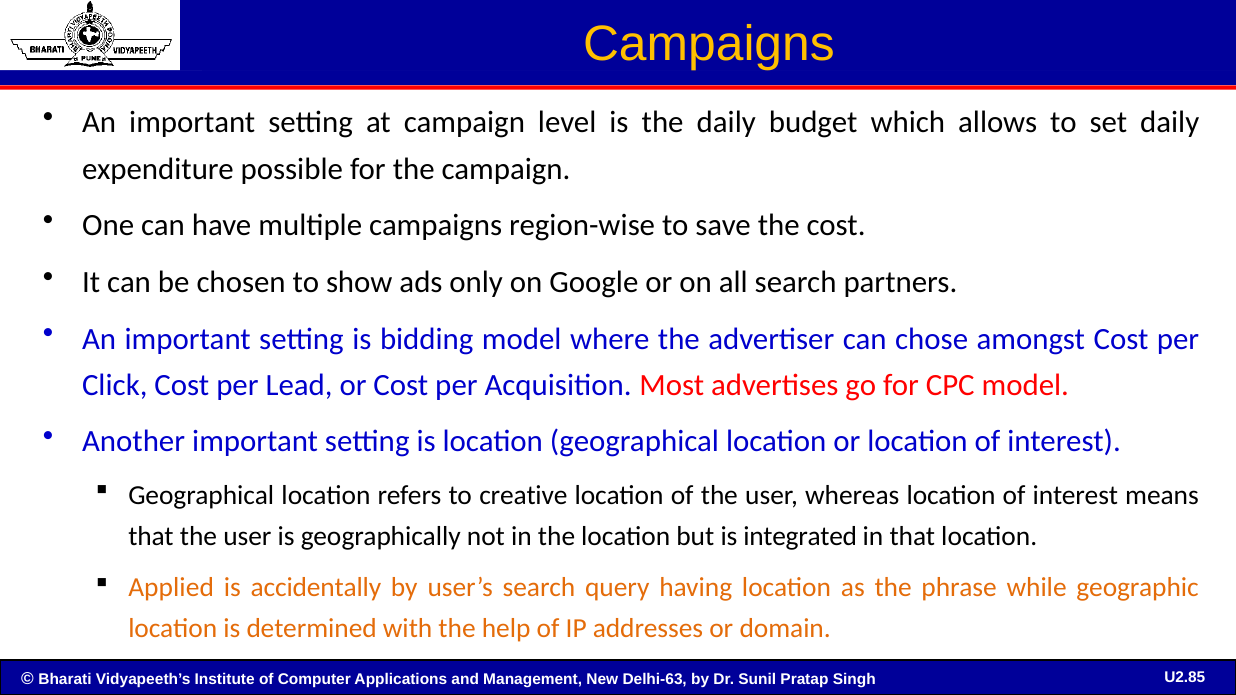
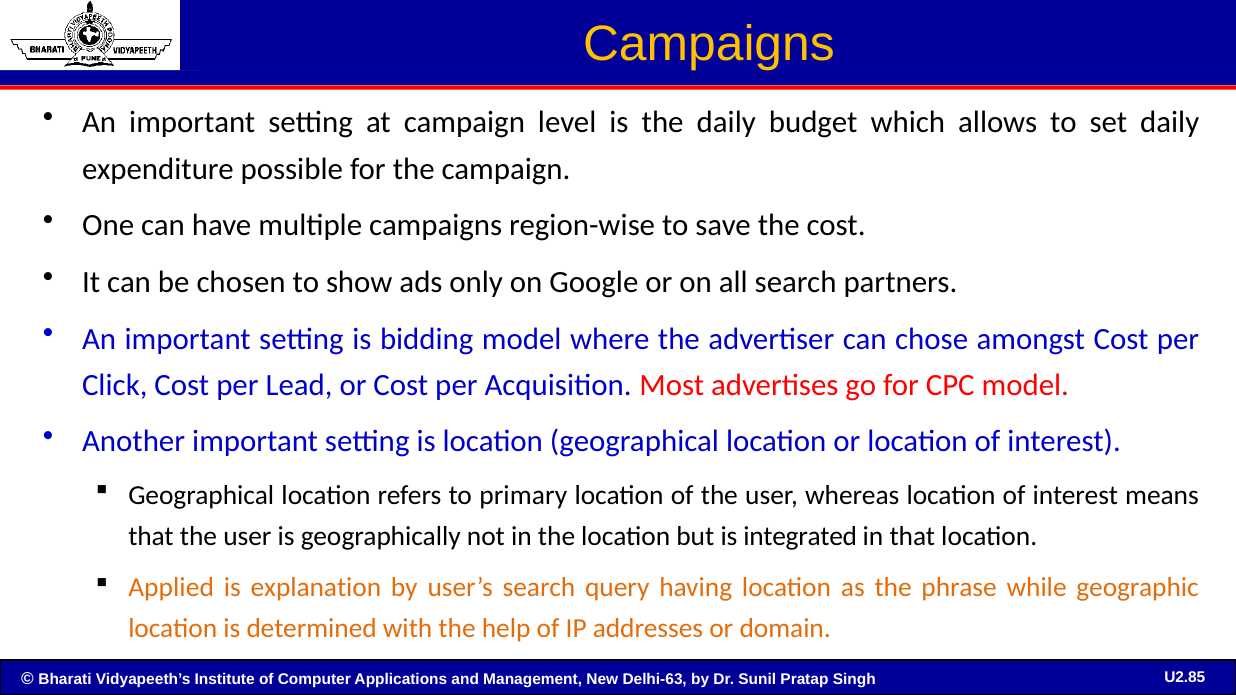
creative: creative -> primary
accidentally: accidentally -> explanation
